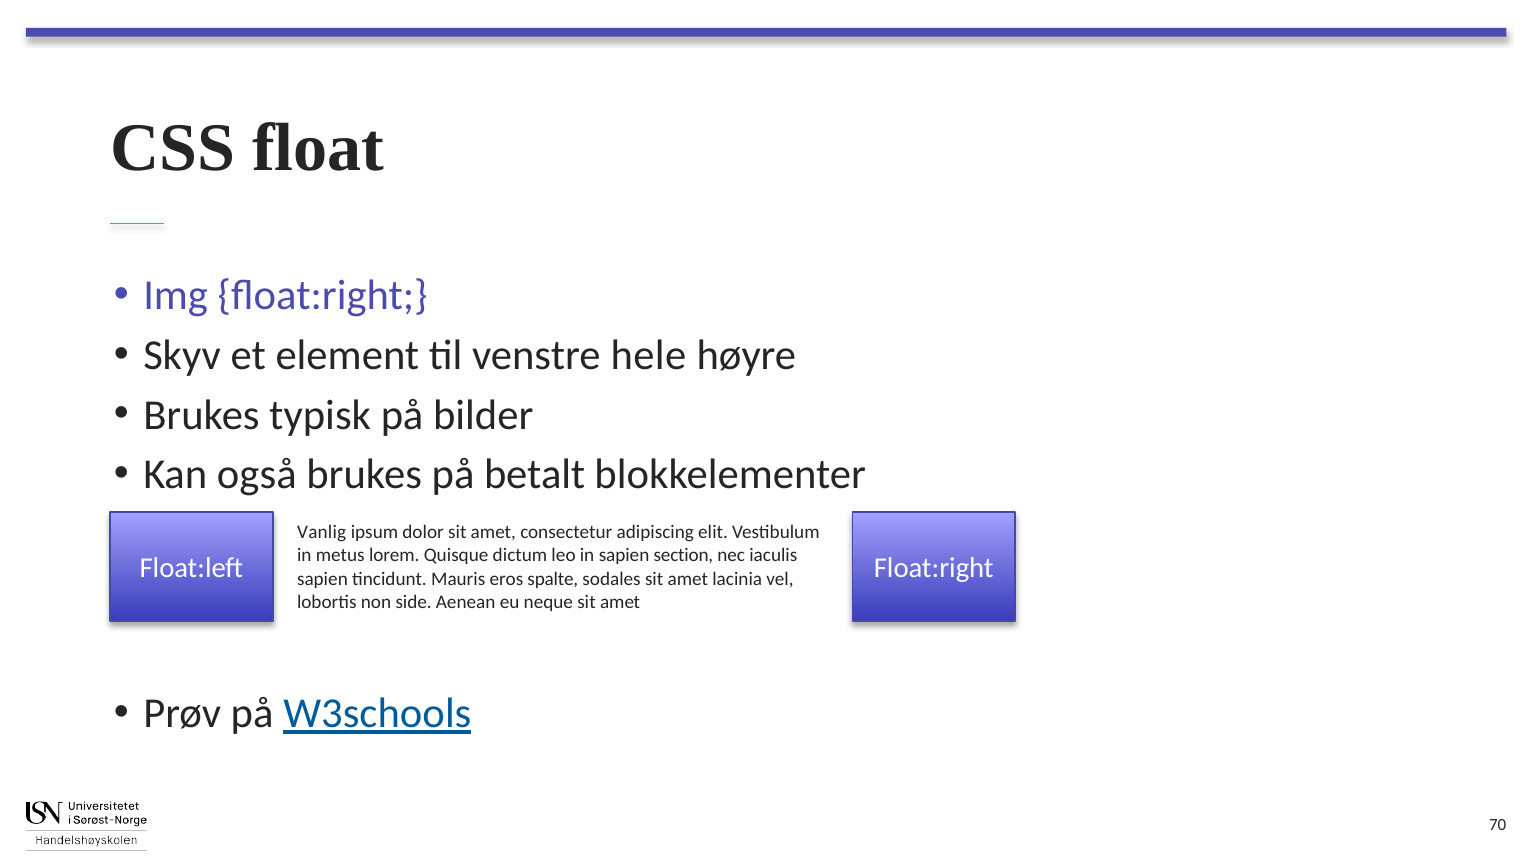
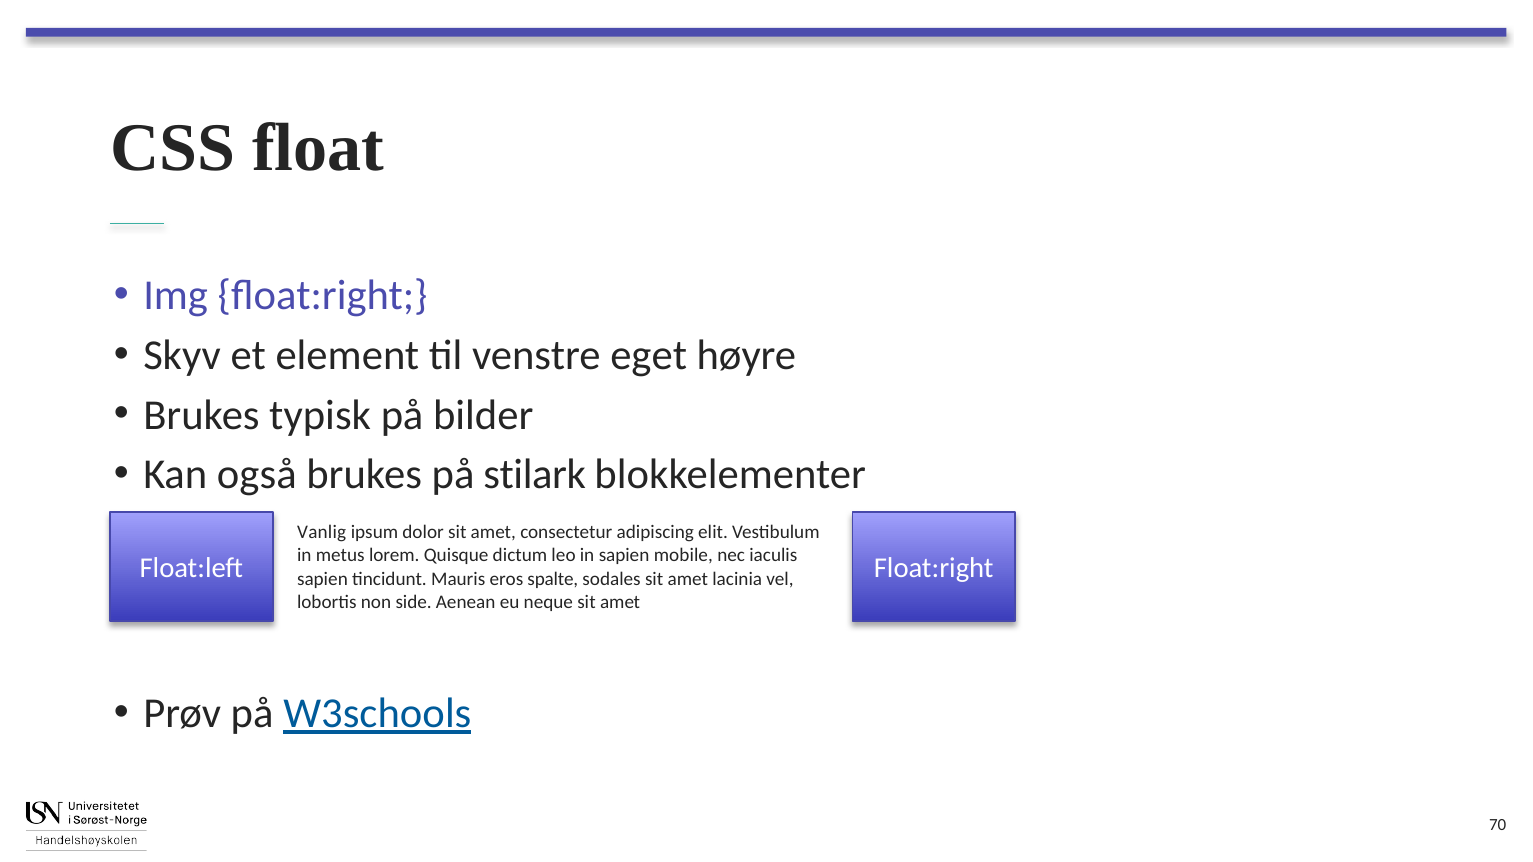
hele: hele -> eget
betalt: betalt -> stilark
section: section -> mobile
